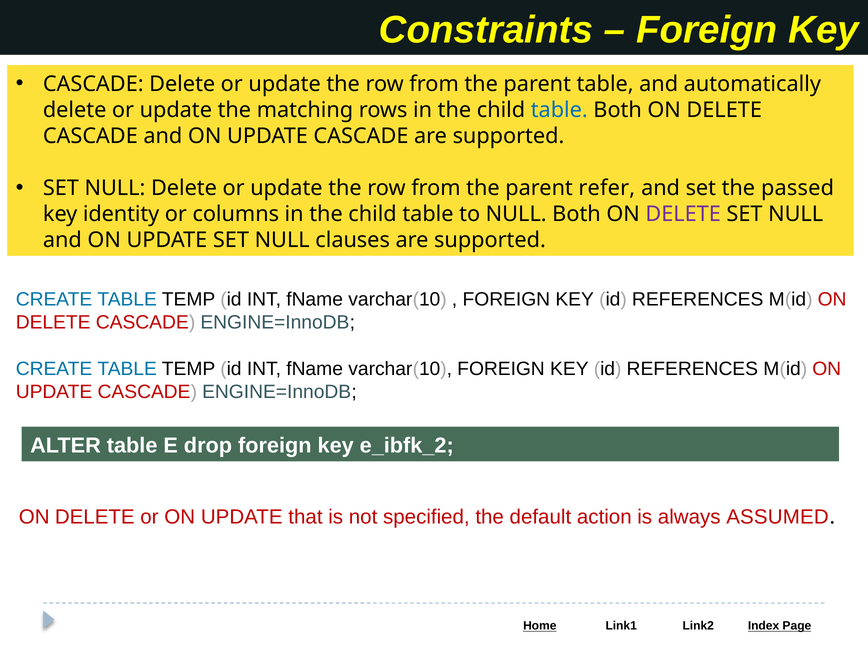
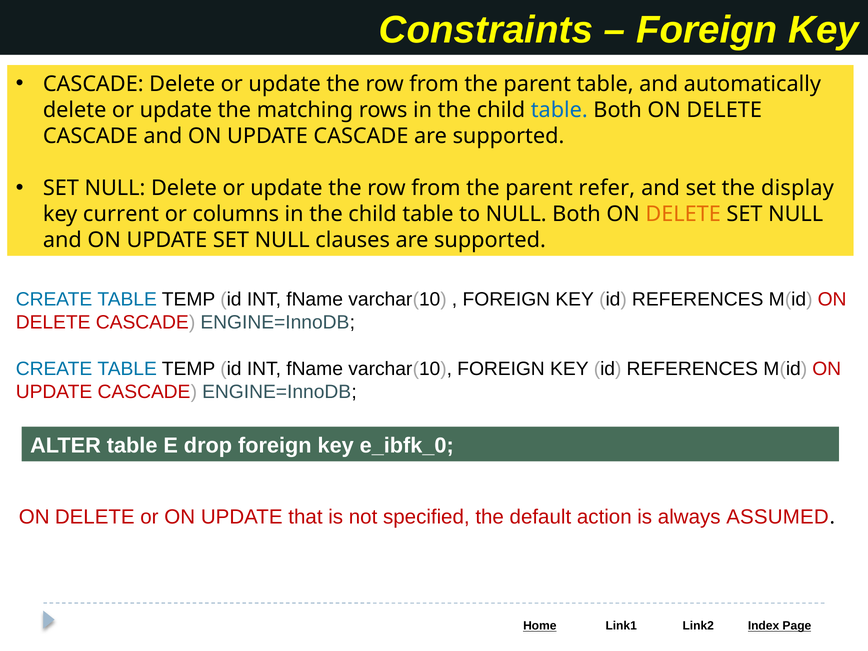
passed: passed -> display
identity: identity -> current
DELETE at (683, 214) colour: purple -> orange
e_ibfk_2: e_ibfk_2 -> e_ibfk_0
